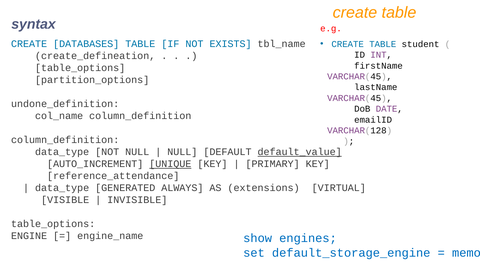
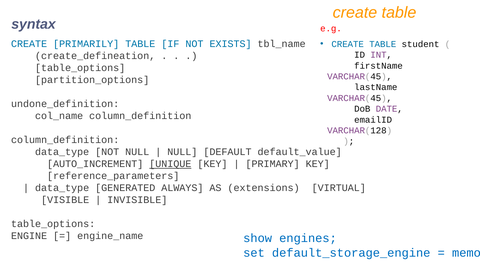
DATABASES: DATABASES -> PRIMARILY
default_value underline: present -> none
reference_attendance: reference_attendance -> reference_parameters
